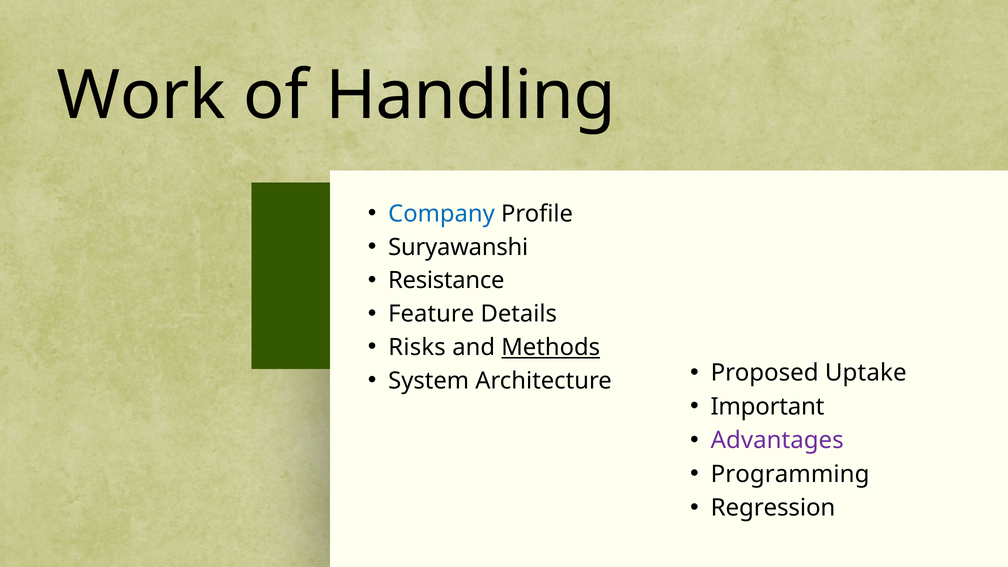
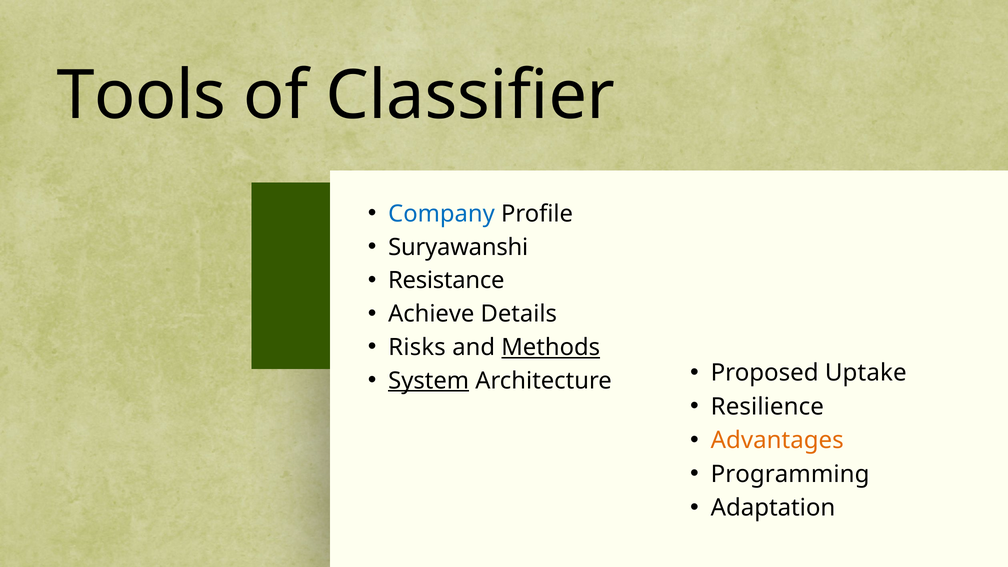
Work: Work -> Tools
Handling: Handling -> Classifier
Feature: Feature -> Achieve
System underline: none -> present
Important: Important -> Resilience
Advantages colour: purple -> orange
Regression: Regression -> Adaptation
